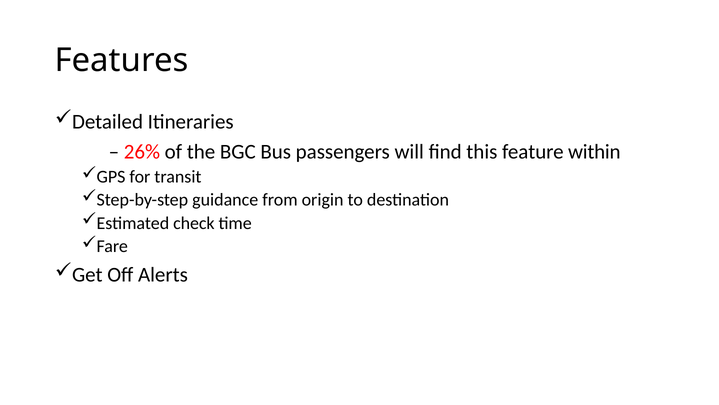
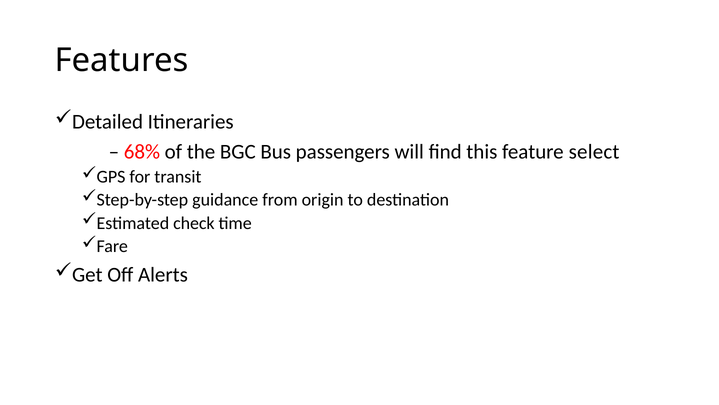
26%: 26% -> 68%
within: within -> select
